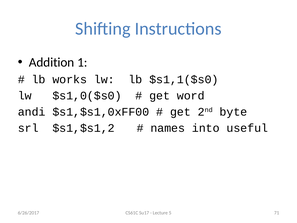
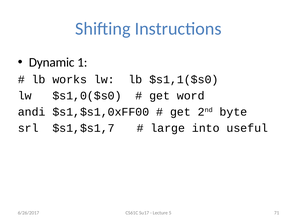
Addition: Addition -> Dynamic
$s1,$s1,2: $s1,$s1,2 -> $s1,$s1,7
names: names -> large
